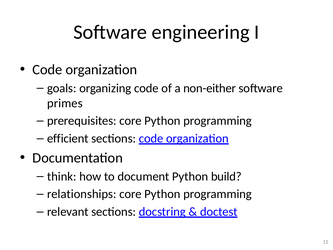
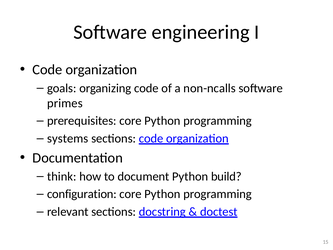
non-either: non-either -> non-ncalls
efficient: efficient -> systems
relationships: relationships -> configuration
